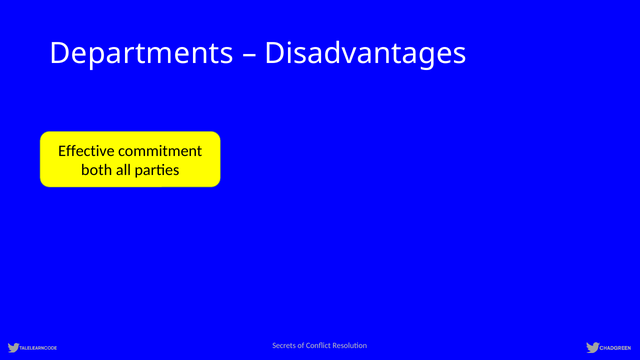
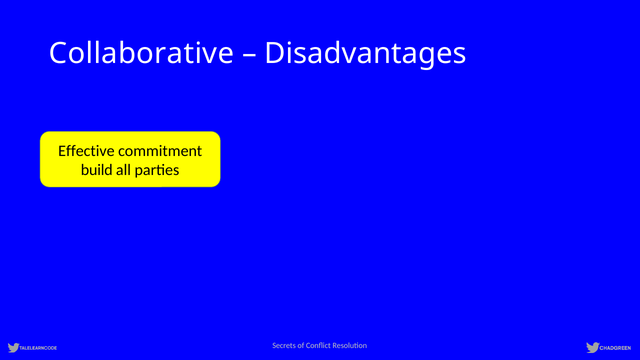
Departments: Departments -> Collaborative
both: both -> build
